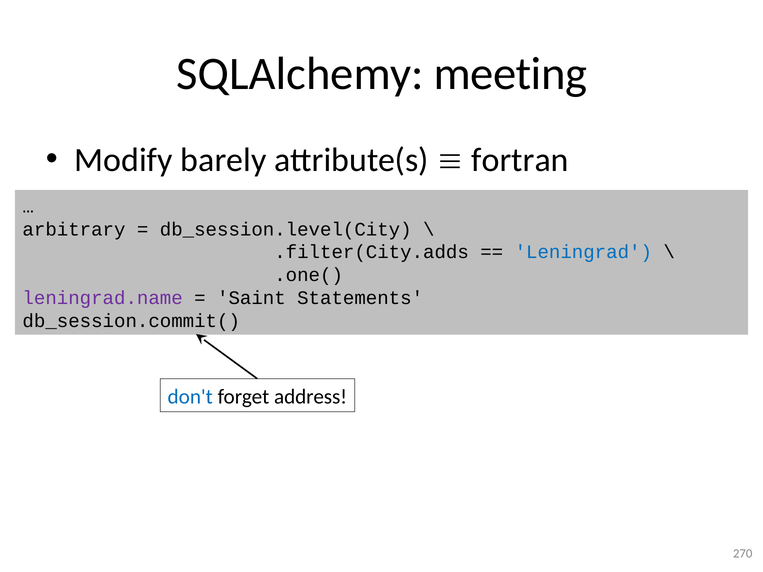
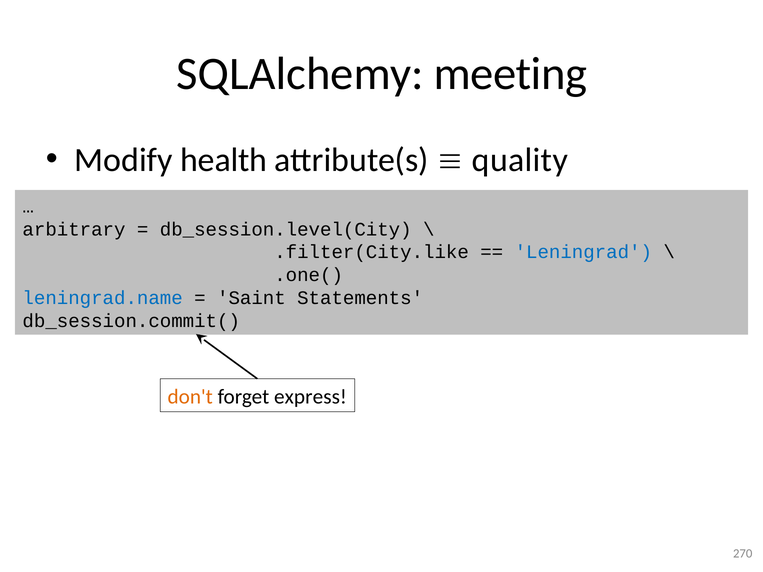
barely: barely -> health
fortran: fortran -> quality
.filter(City.adds: .filter(City.adds -> .filter(City.like
leningrad.name colour: purple -> blue
don't colour: blue -> orange
address: address -> express
